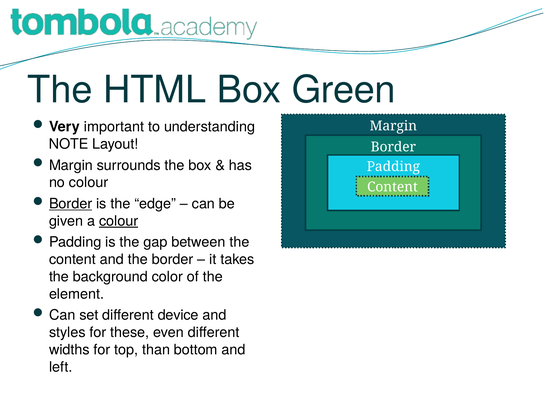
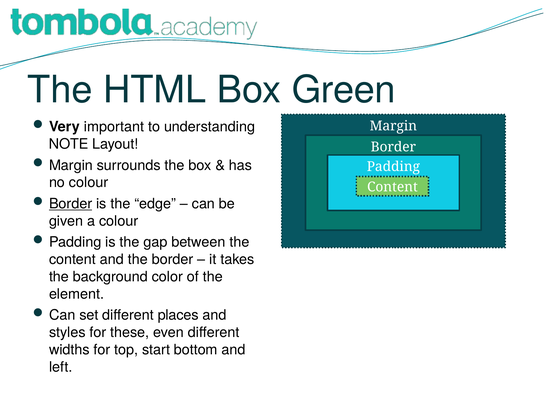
colour at (119, 221) underline: present -> none
device: device -> places
than: than -> start
